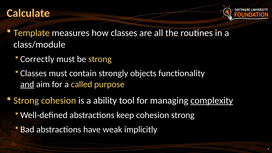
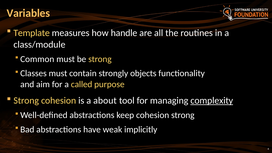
Calculate: Calculate -> Variables
how classes: classes -> handle
Correctly: Correctly -> Common
and underline: present -> none
ability: ability -> about
